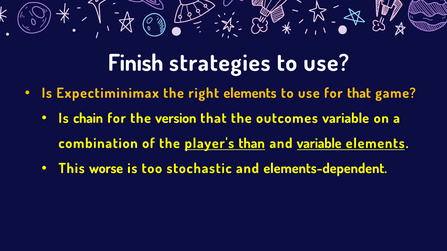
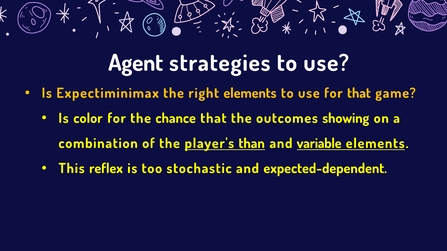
Finish: Finish -> Agent
chain: chain -> color
version: version -> chance
outcomes variable: variable -> showing
worse: worse -> reflex
elements-dependent: elements-dependent -> expected-dependent
